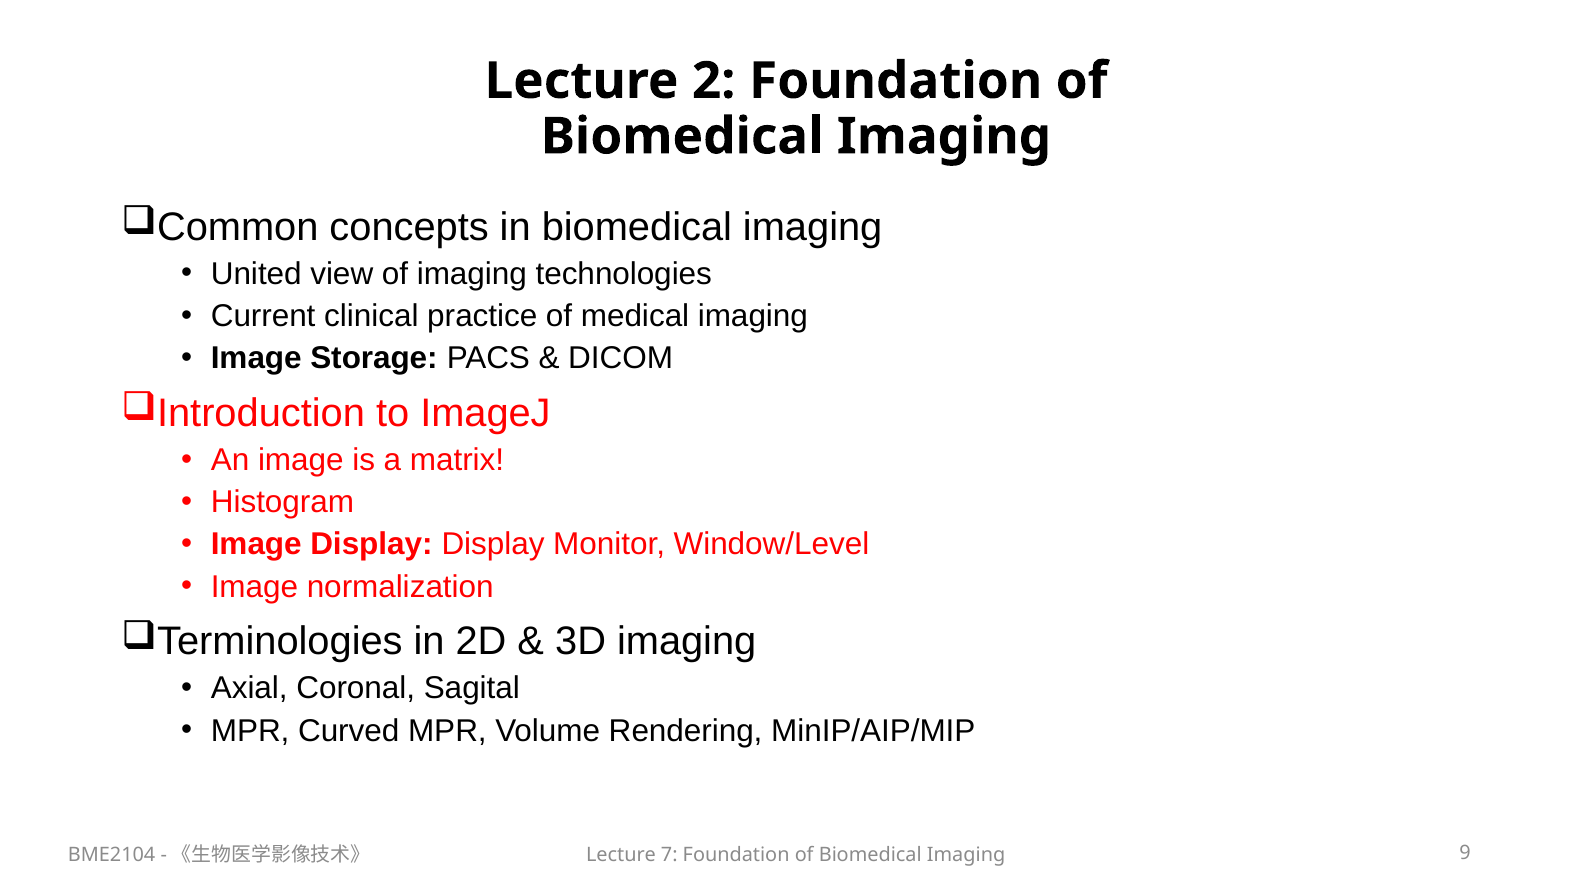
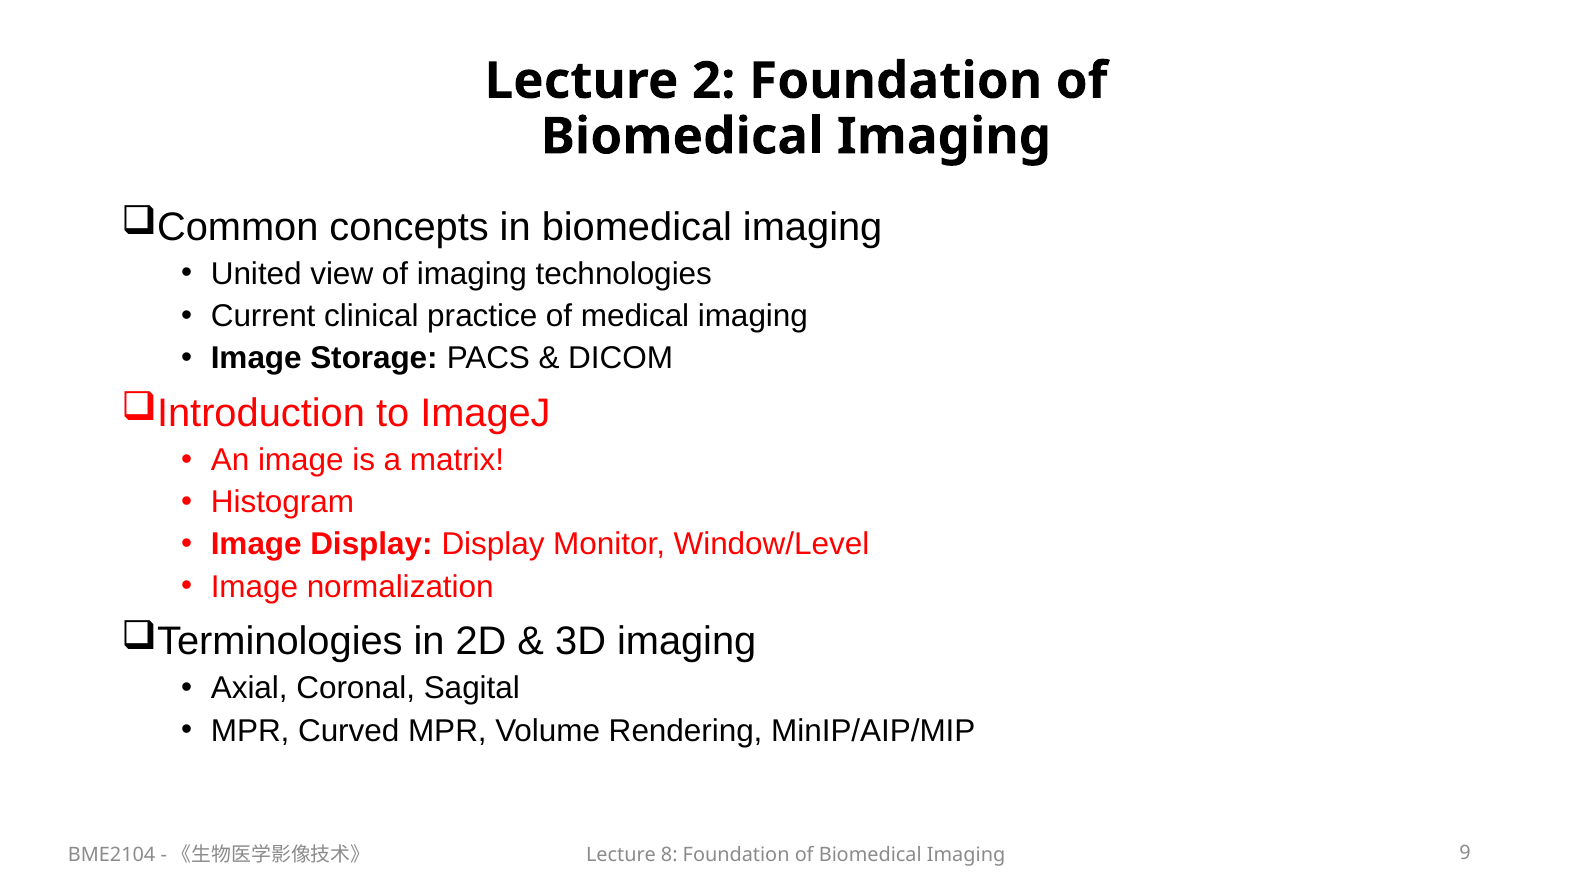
7: 7 -> 8
